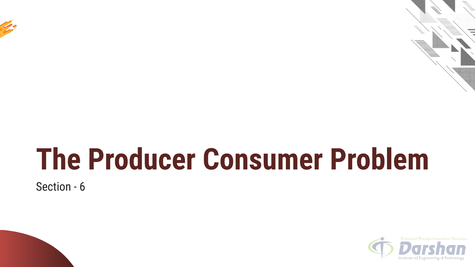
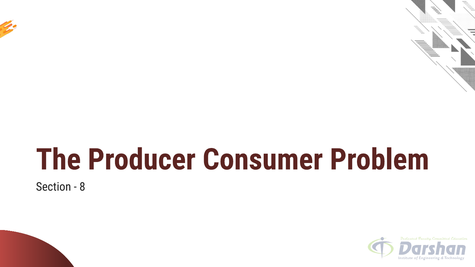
6: 6 -> 8
